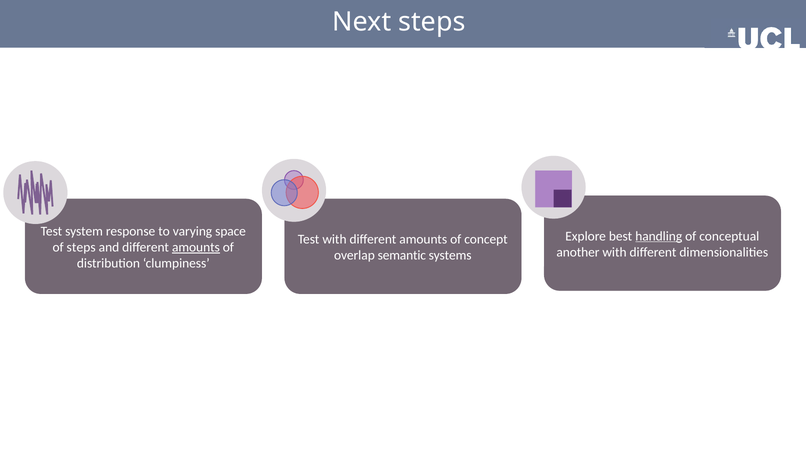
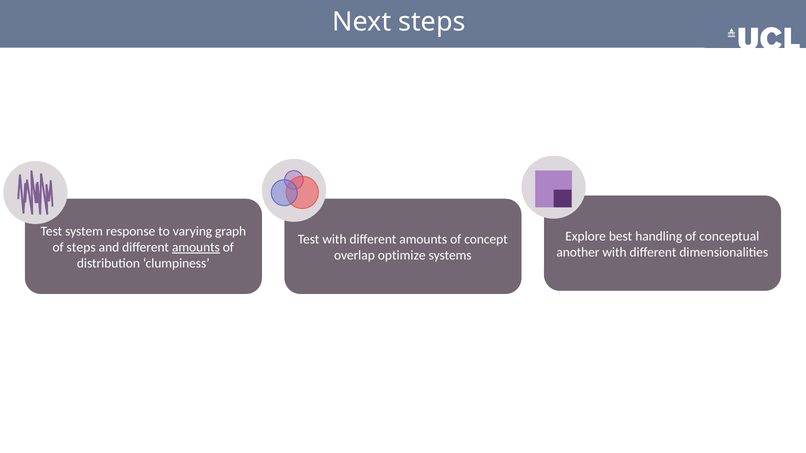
space: space -> graph
handling underline: present -> none
semantic: semantic -> optimize
